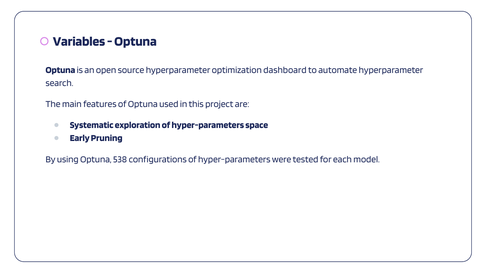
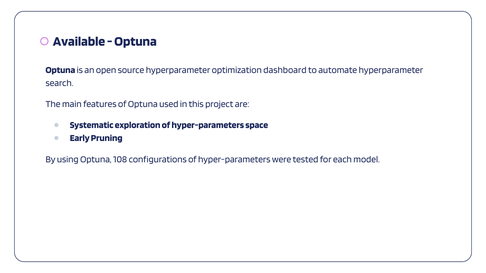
Variables: Variables -> Available
538: 538 -> 108
